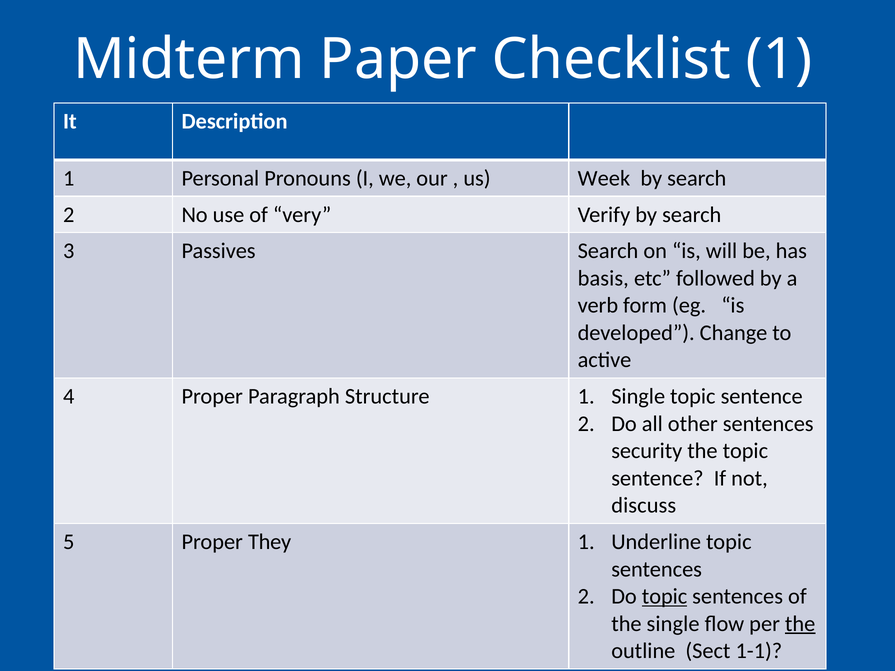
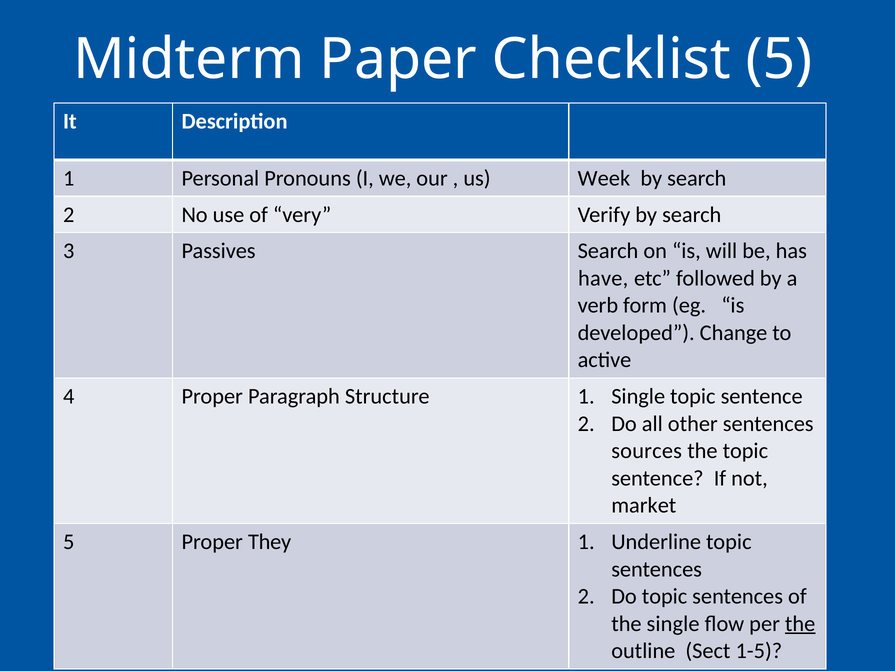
Checklist 1: 1 -> 5
basis: basis -> have
security: security -> sources
discuss: discuss -> market
topic at (665, 597) underline: present -> none
1-1: 1-1 -> 1-5
